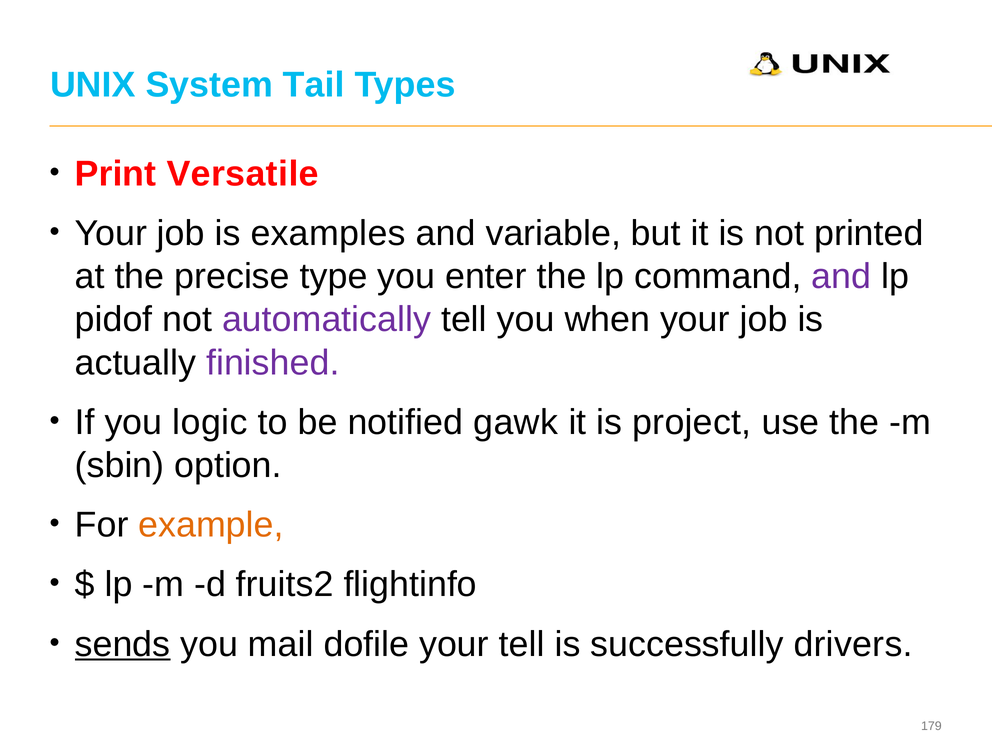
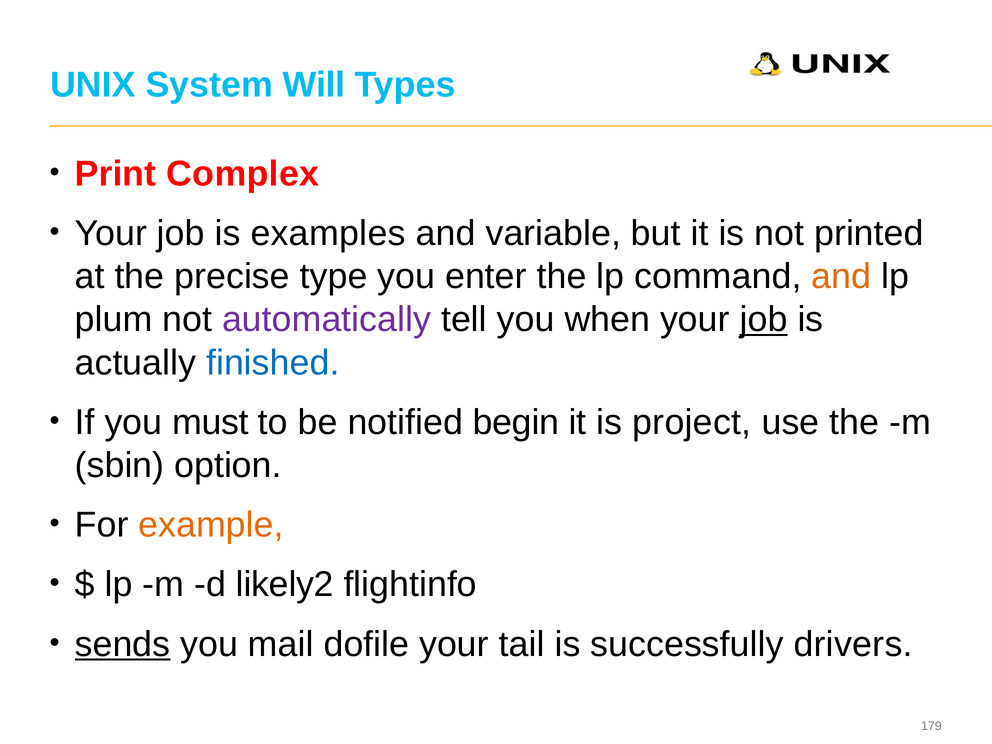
Tail: Tail -> Will
Versatile: Versatile -> Complex
and at (841, 277) colour: purple -> orange
pidof: pidof -> plum
job at (764, 320) underline: none -> present
finished colour: purple -> blue
logic: logic -> must
gawk: gawk -> begin
fruits2: fruits2 -> likely2
your tell: tell -> tail
